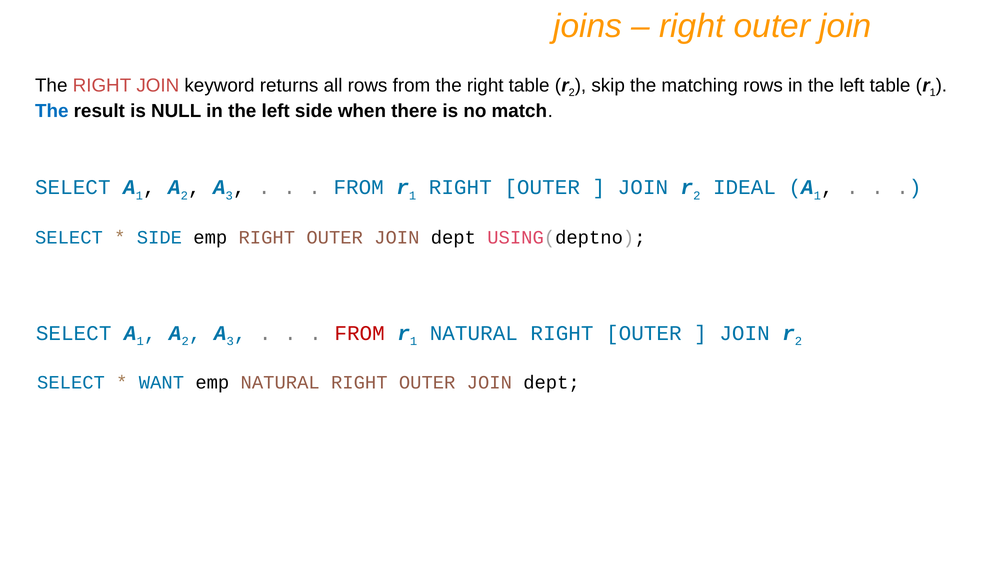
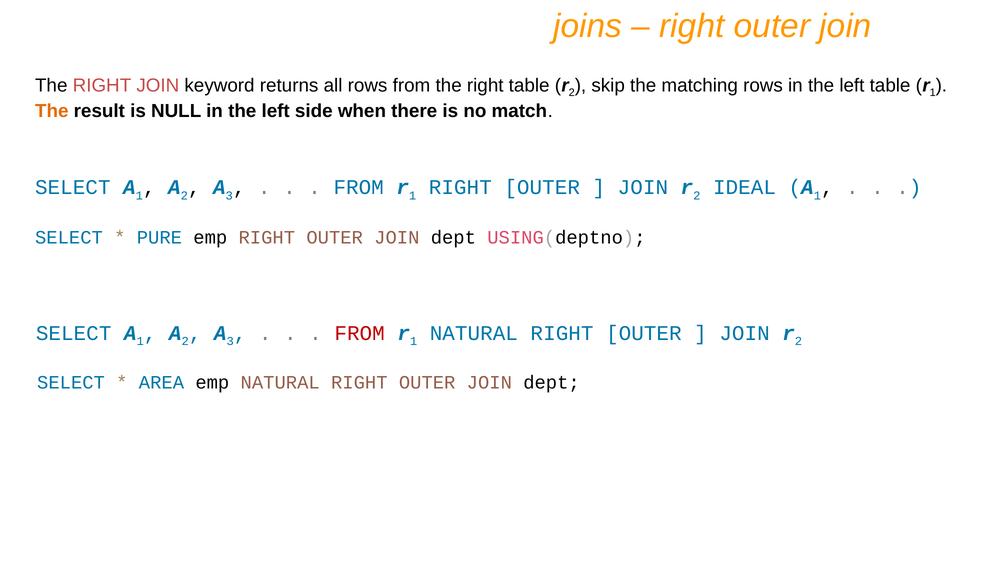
The at (52, 111) colour: blue -> orange
SIDE at (159, 237): SIDE -> PURE
WANT: WANT -> AREA
